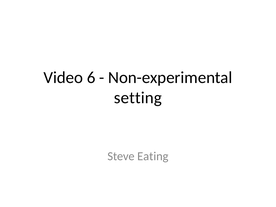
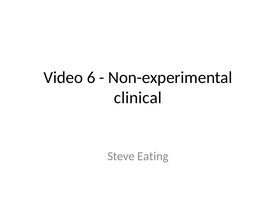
setting: setting -> clinical
